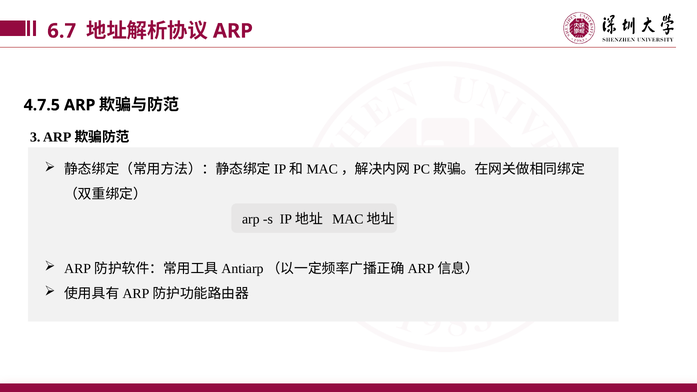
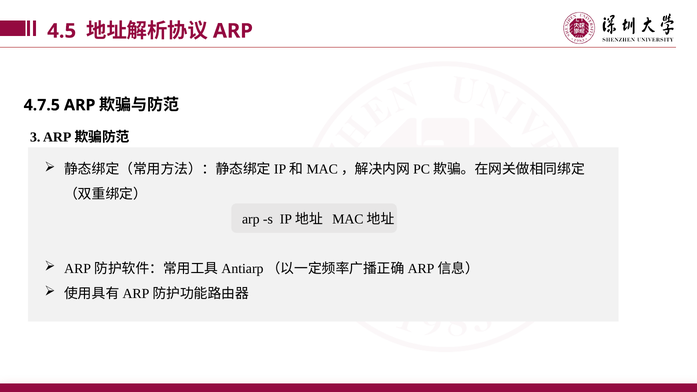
6.7: 6.7 -> 4.5
